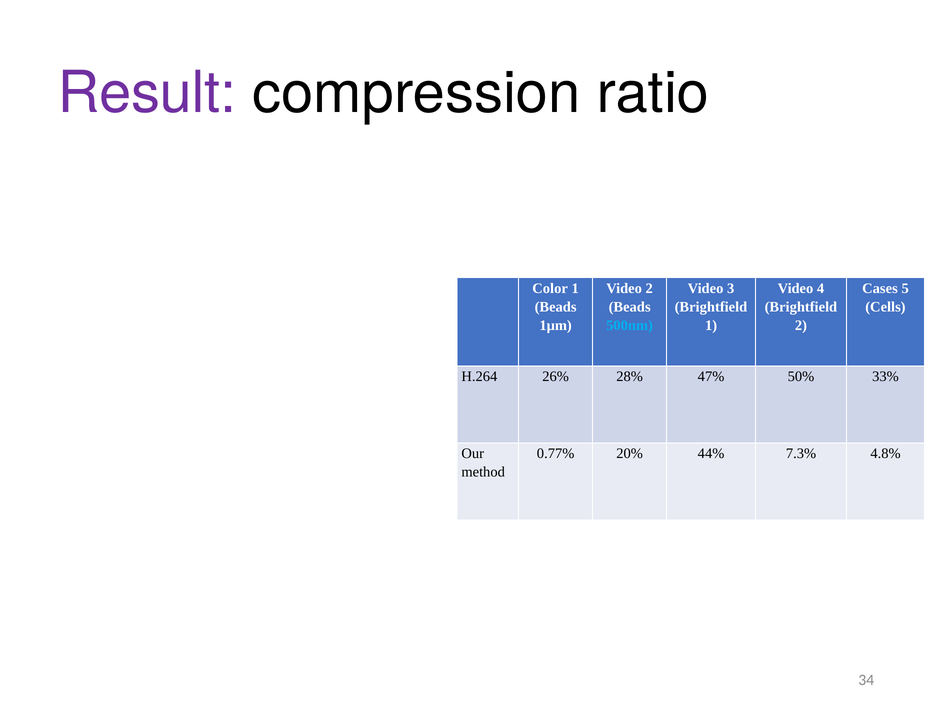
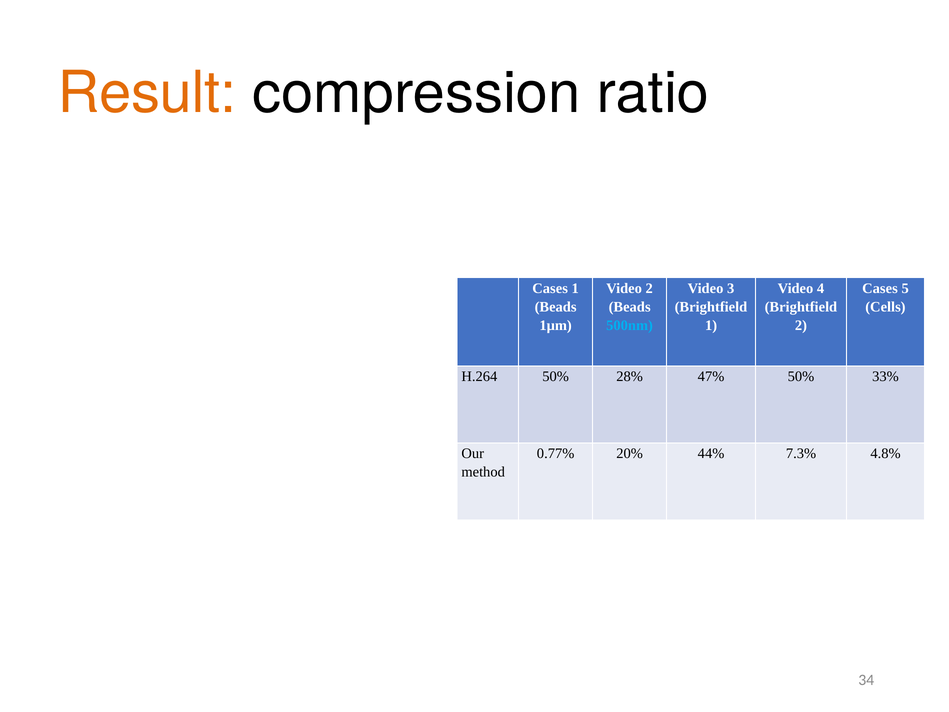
Result colour: purple -> orange
Color at (550, 288): Color -> Cases
H.264 26%: 26% -> 50%
